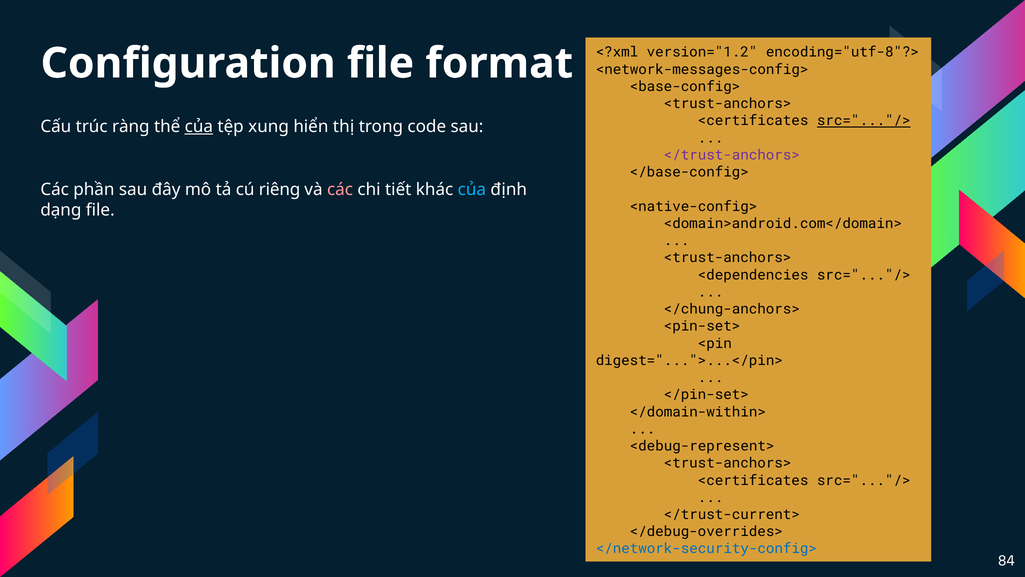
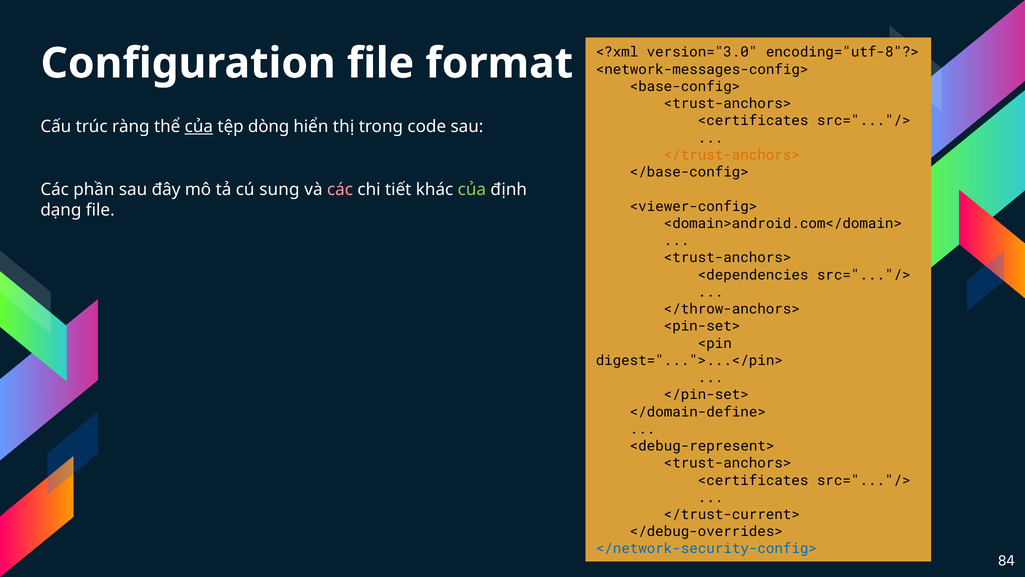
version="1.2: version="1.2 -> version="3.0
src="..."/> at (864, 121) underline: present -> none
xung: xung -> dòng
</trust-anchors> colour: purple -> orange
riêng: riêng -> sung
của at (472, 189) colour: light blue -> light green
<native-config>: <native-config> -> <viewer-config>
</chung-anchors>: </chung-anchors> -> </throw-anchors>
</domain-within>: </domain-within> -> </domain-define>
